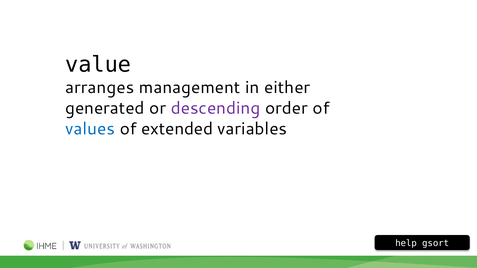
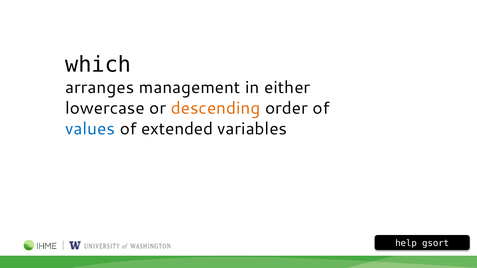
value: value -> which
generated: generated -> lowercase
descending colour: purple -> orange
